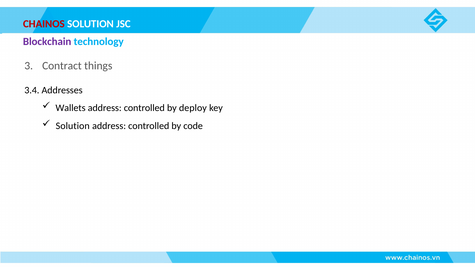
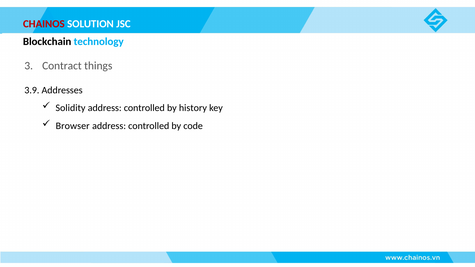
Blockchain colour: purple -> black
3.4: 3.4 -> 3.9
Wallets: Wallets -> Solidity
deploy: deploy -> history
Solution at (73, 126): Solution -> Browser
